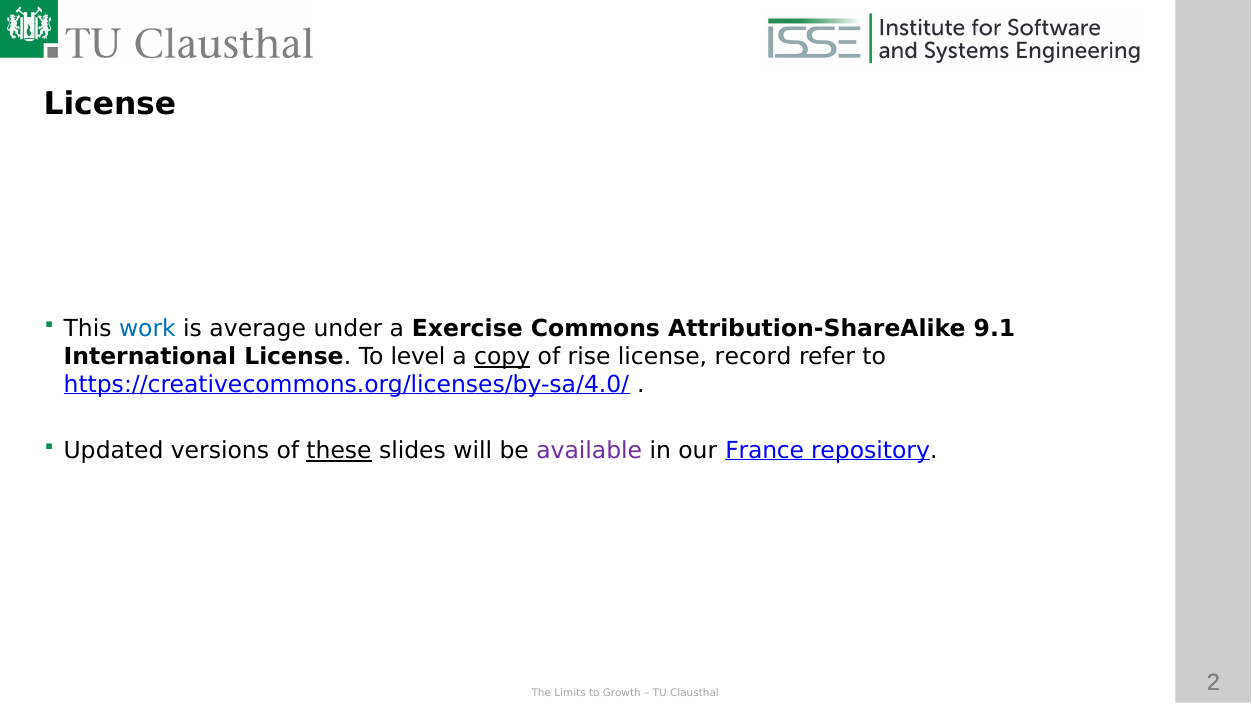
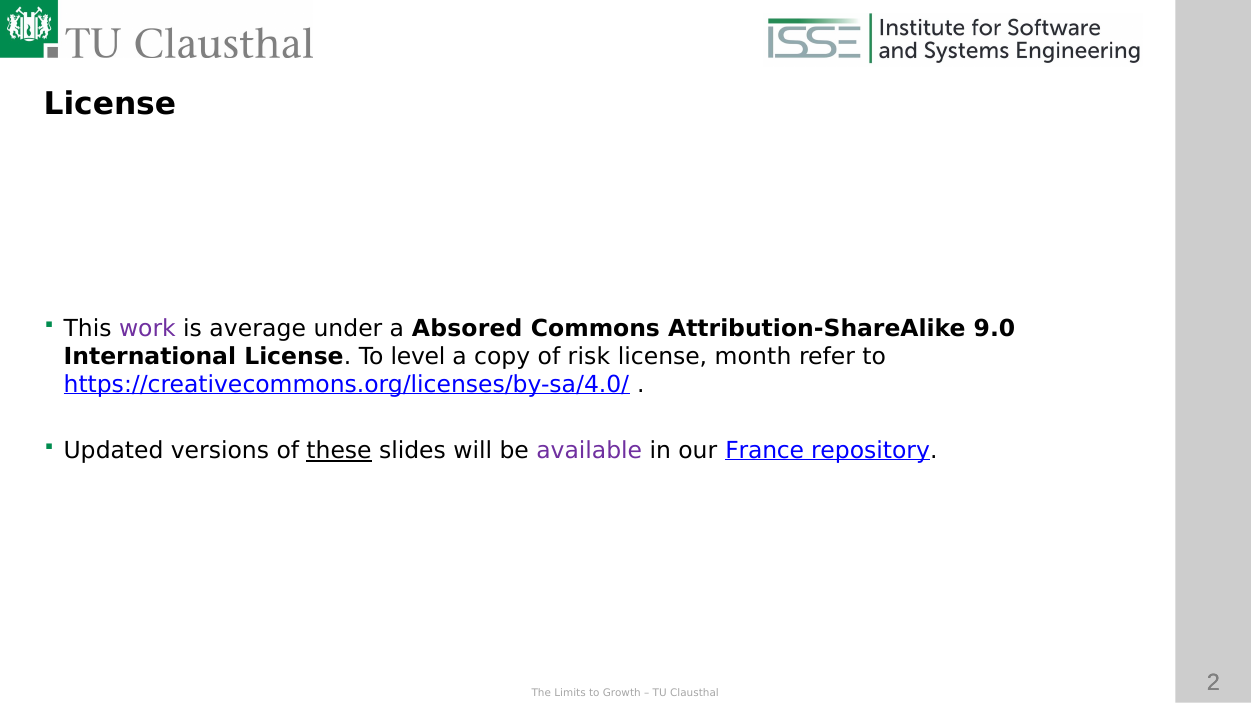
work colour: blue -> purple
Exercise: Exercise -> Absored
9.1: 9.1 -> 9.0
copy underline: present -> none
rise: rise -> risk
record: record -> month
